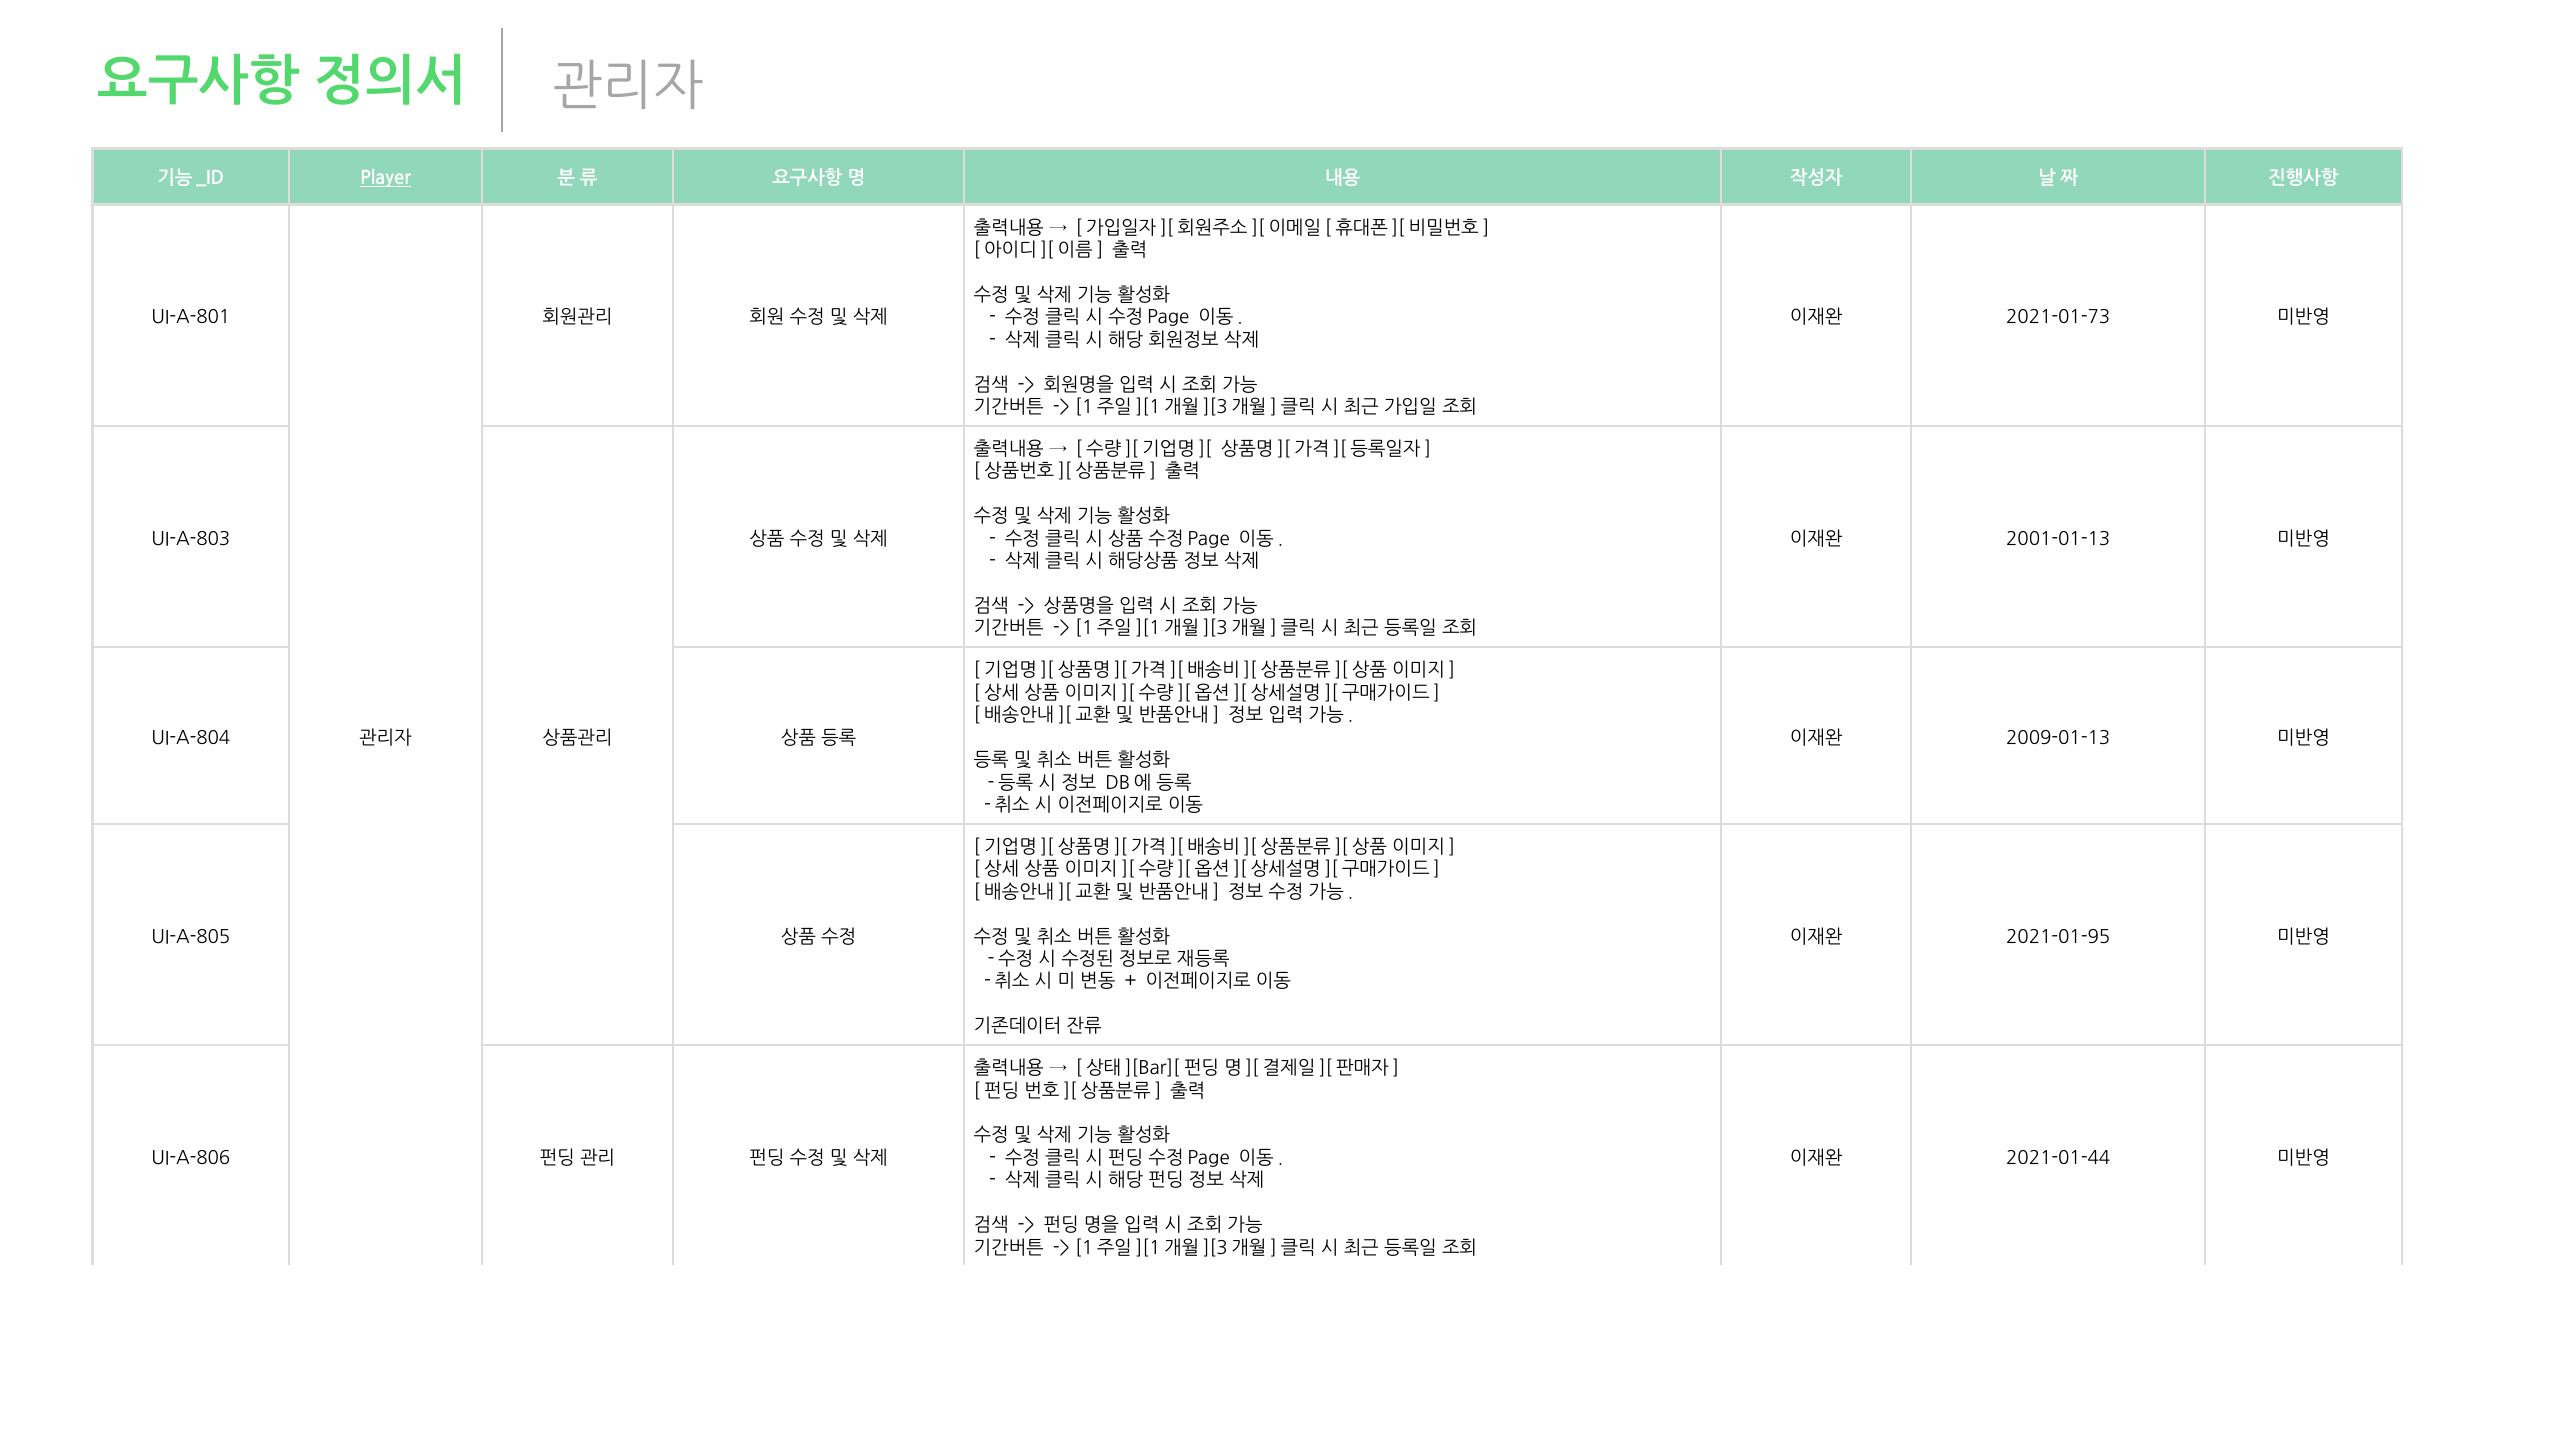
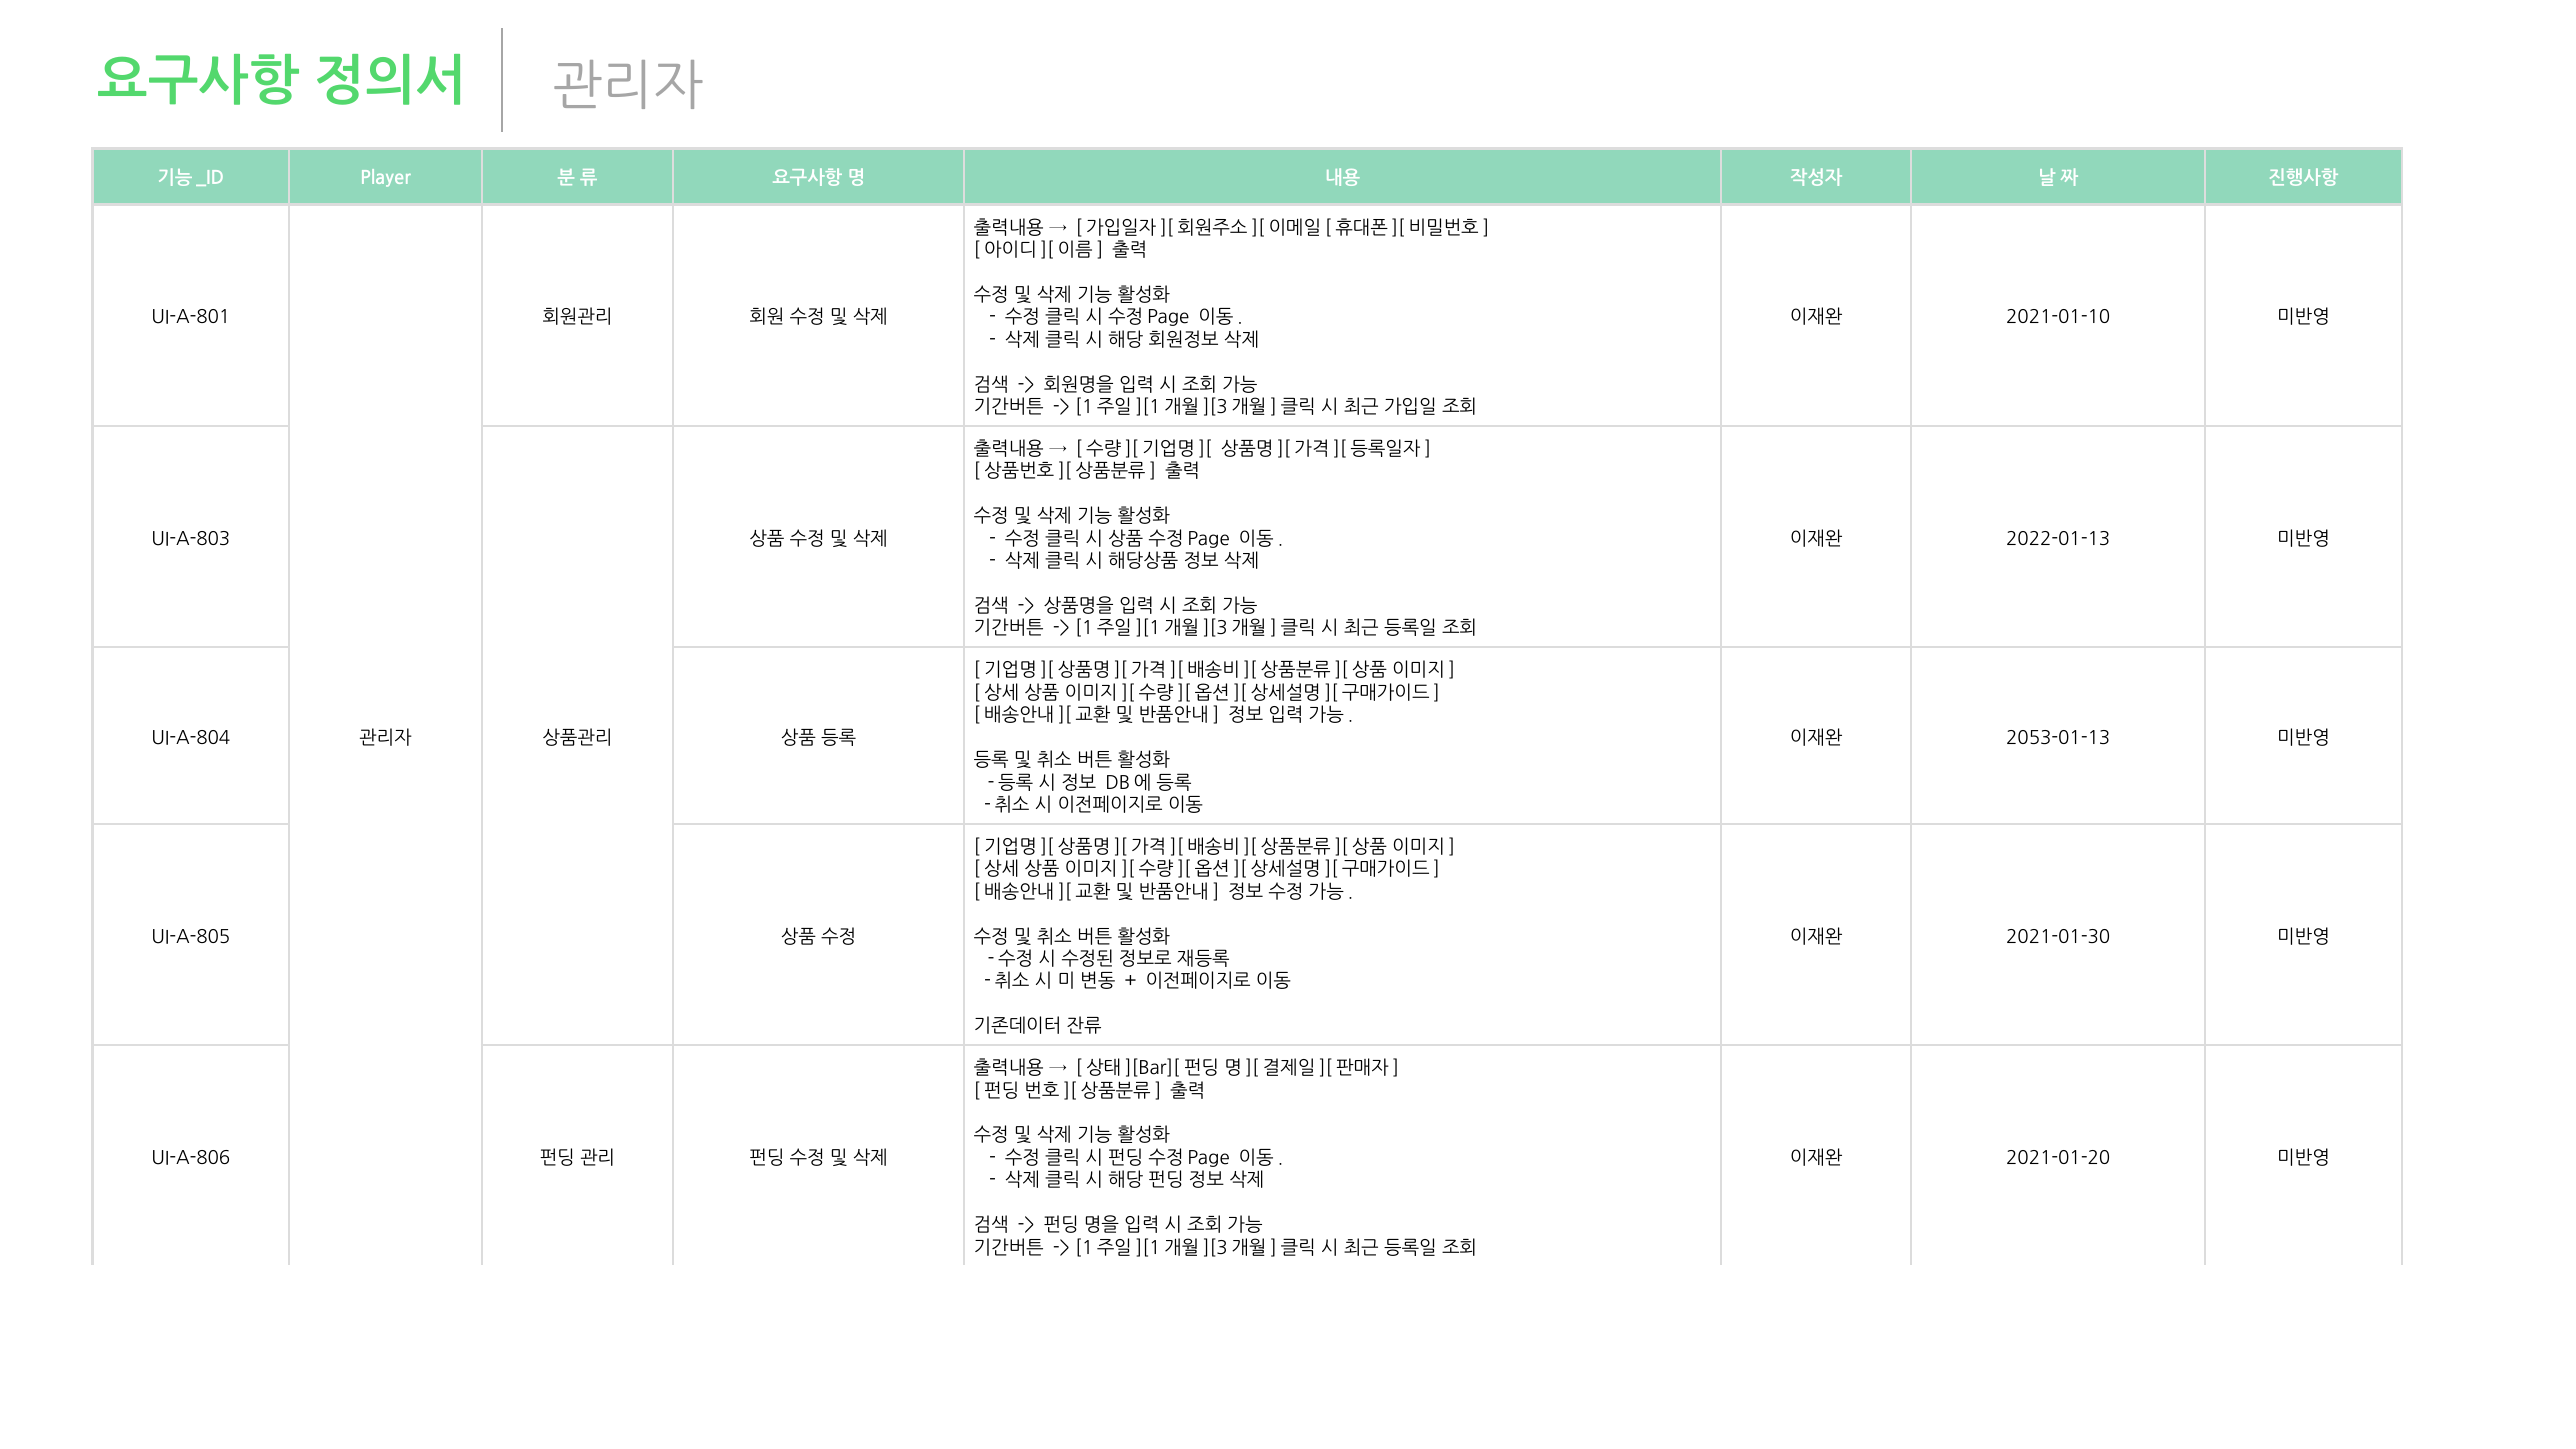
Player underline: present -> none
2021-01-73: 2021-01-73 -> 2021-01-10
2001-01-13: 2001-01-13 -> 2022-01-13
2009-01-13: 2009-01-13 -> 2053-01-13
2021-01-95: 2021-01-95 -> 2021-01-30
2021-01-44: 2021-01-44 -> 2021-01-20
